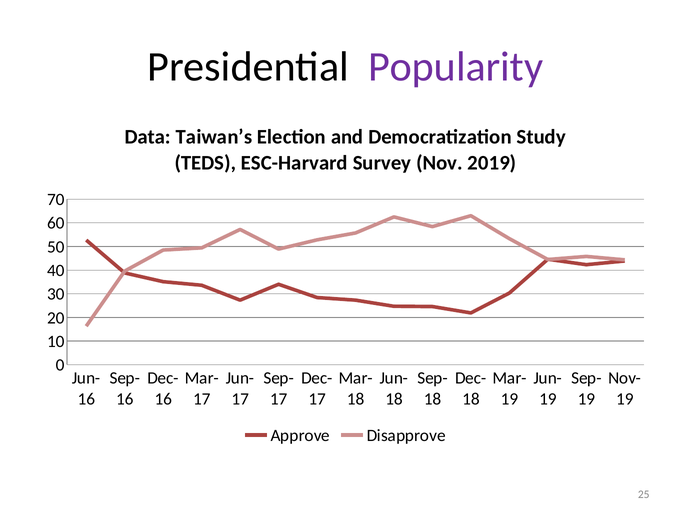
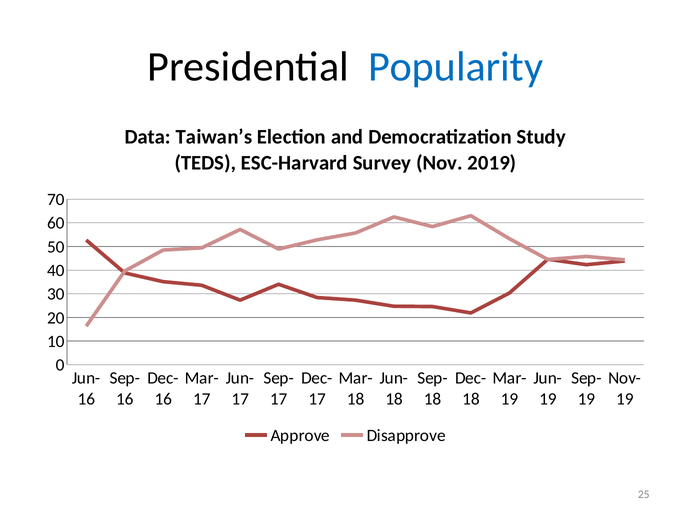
Popularity colour: purple -> blue
